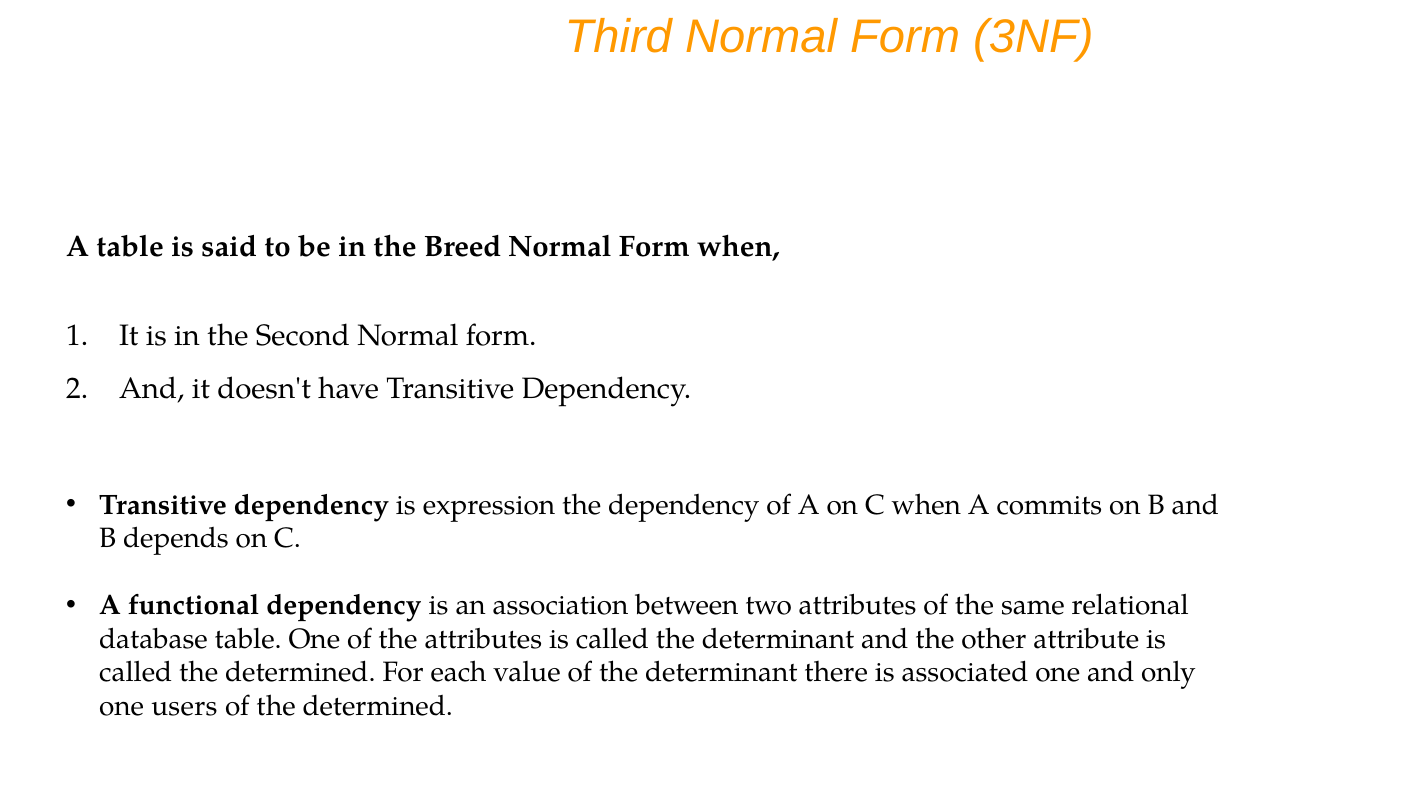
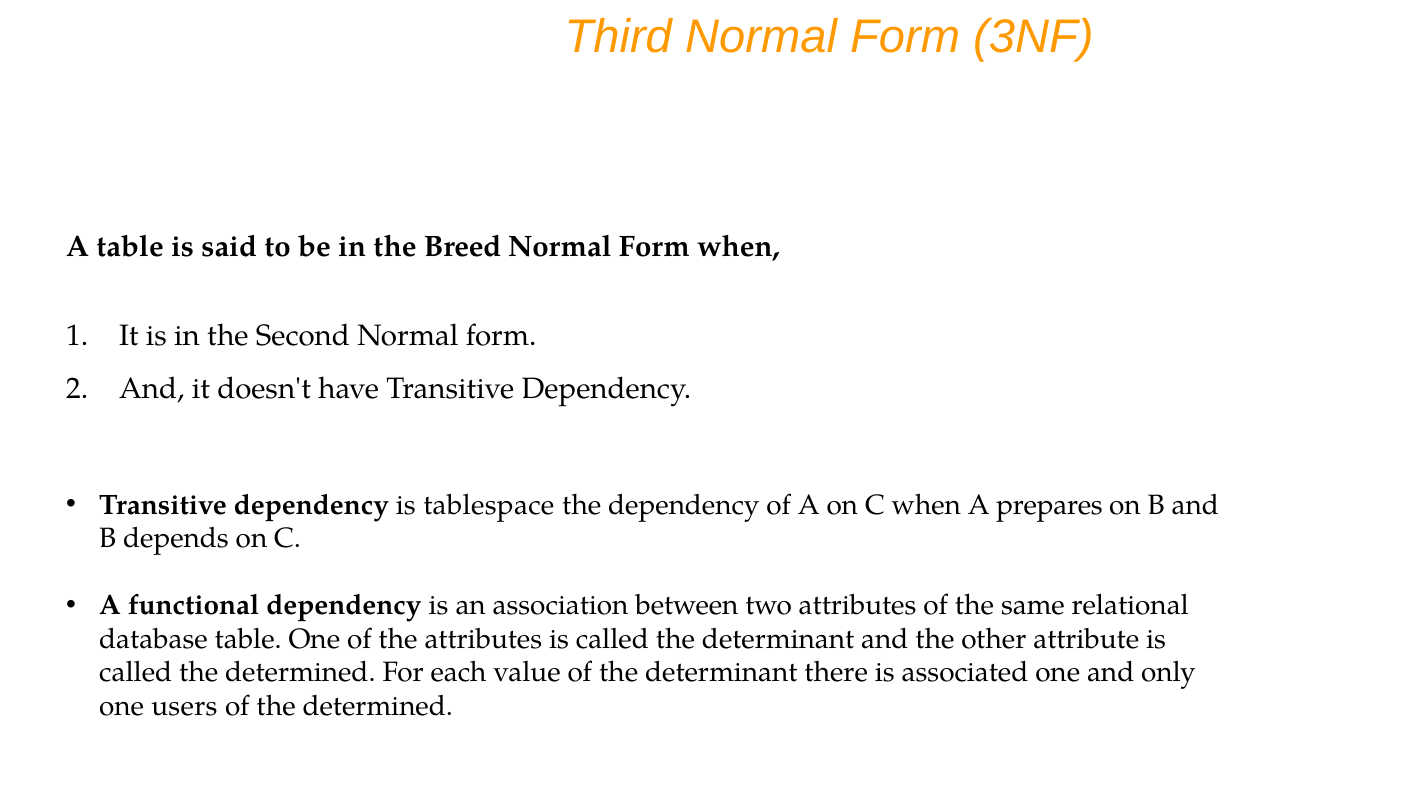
expression: expression -> tablespace
commits: commits -> prepares
